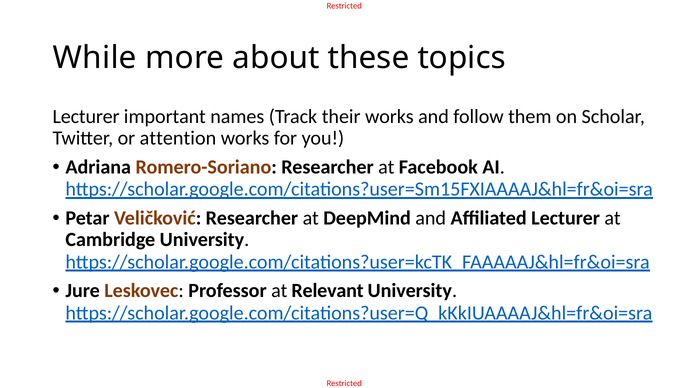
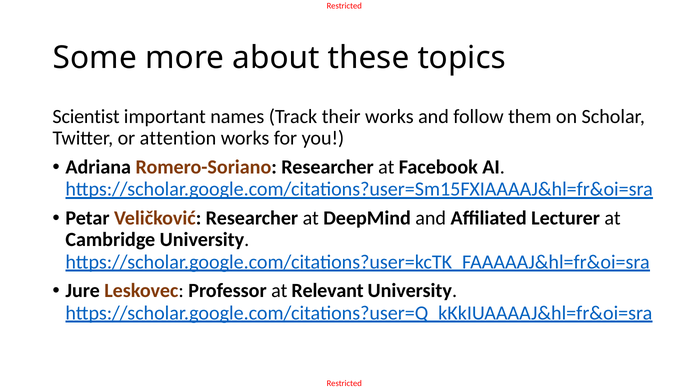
While: While -> Some
Lecturer at (86, 116): Lecturer -> Scientist
